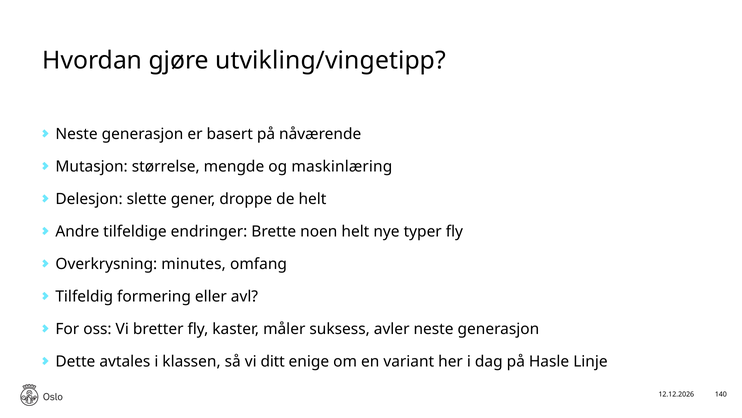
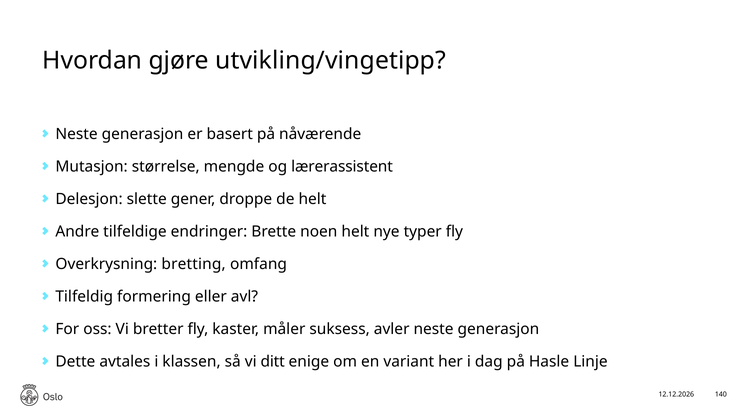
maskinlæring: maskinlæring -> lærerassistent
minutes: minutes -> bretting
